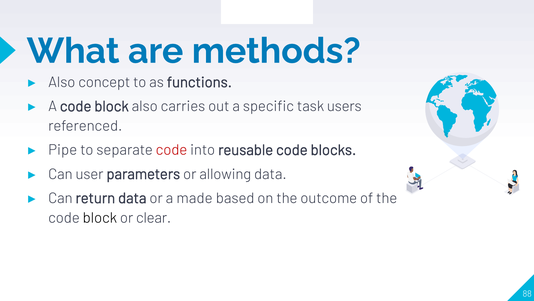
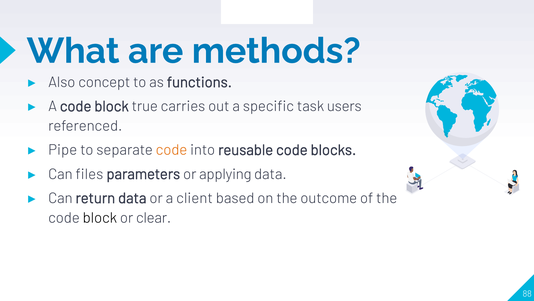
block also: also -> true
code at (171, 150) colour: red -> orange
user: user -> files
allowing: allowing -> applying
made: made -> client
